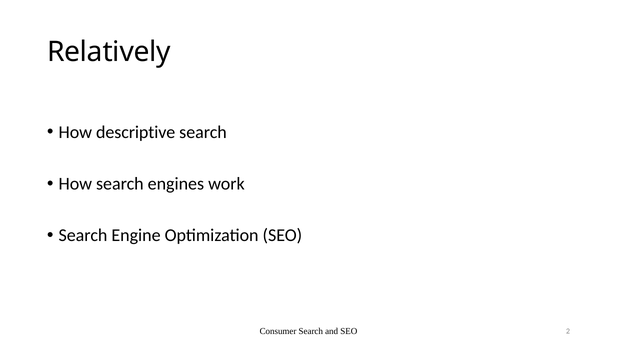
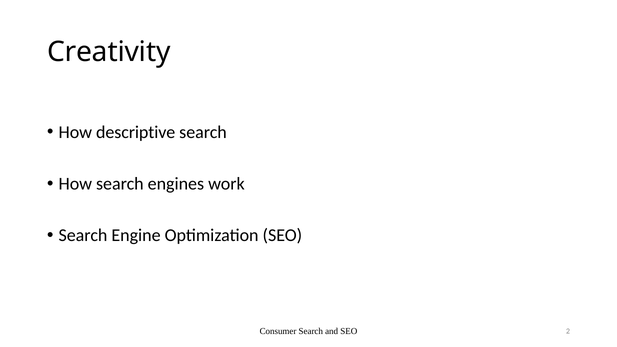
Relatively: Relatively -> Creativity
